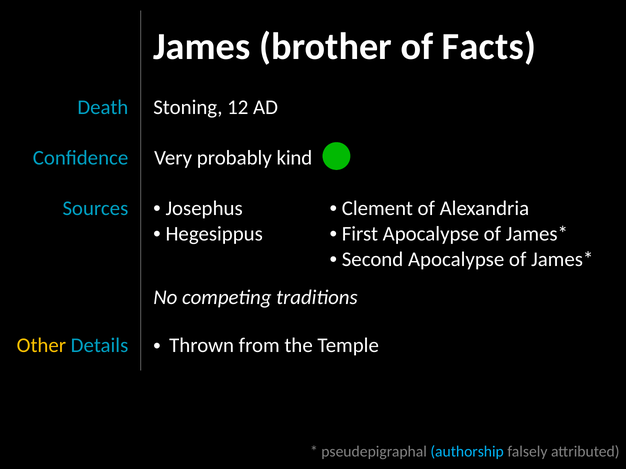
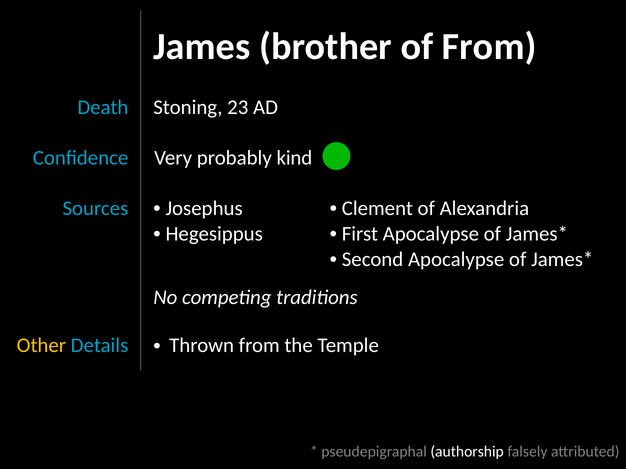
of Facts: Facts -> From
12: 12 -> 23
authorship colour: light blue -> white
